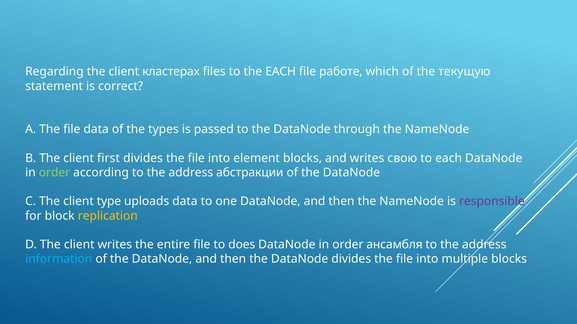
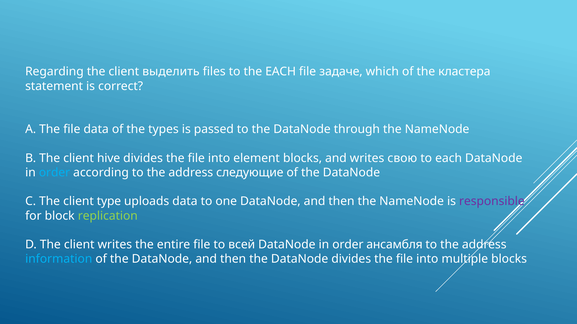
кластерах: кластерах -> выделить
работе: работе -> задаче
текущую: текущую -> кластера
first: first -> hive
order at (54, 173) colour: light green -> light blue
абстракции: абстракции -> следующие
replication colour: yellow -> light green
does: does -> всей
